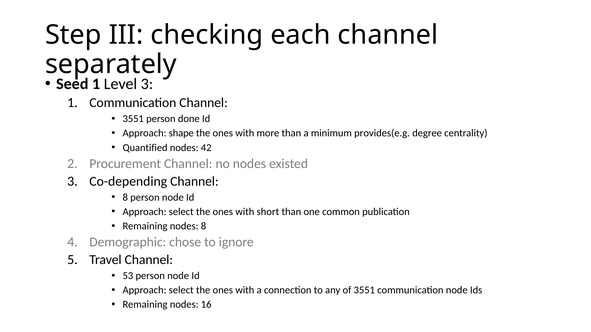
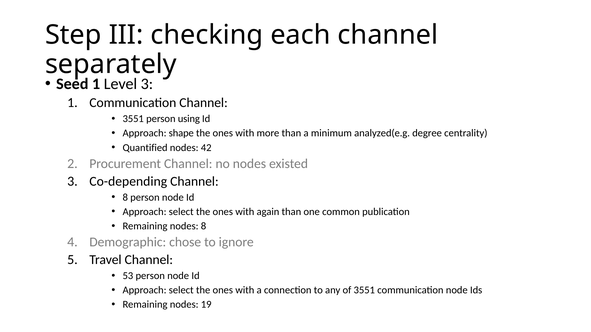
done: done -> using
provides(e.g: provides(e.g -> analyzed(e.g
short: short -> again
16: 16 -> 19
